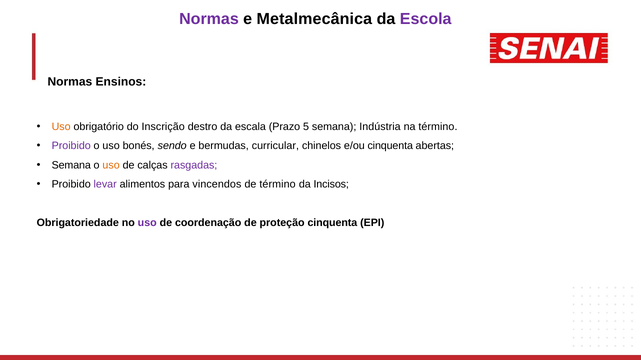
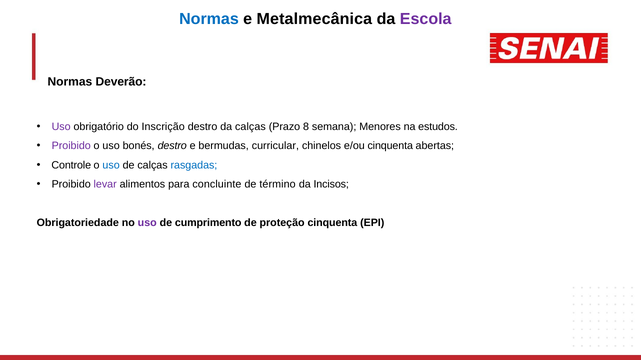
Normas at (209, 19) colour: purple -> blue
Ensinos: Ensinos -> Deverão
Uso at (61, 127) colour: orange -> purple
da escala: escala -> calças
5: 5 -> 8
Indústria: Indústria -> Menores
na término: término -> estudos
bonés sendo: sendo -> destro
Semana at (71, 165): Semana -> Controle
uso at (111, 165) colour: orange -> blue
rasgadas colour: purple -> blue
vincendos: vincendos -> concluinte
coordenação: coordenação -> cumprimento
